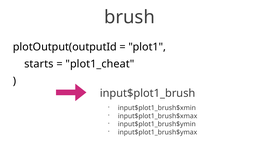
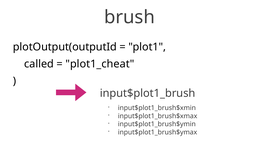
starts: starts -> called
